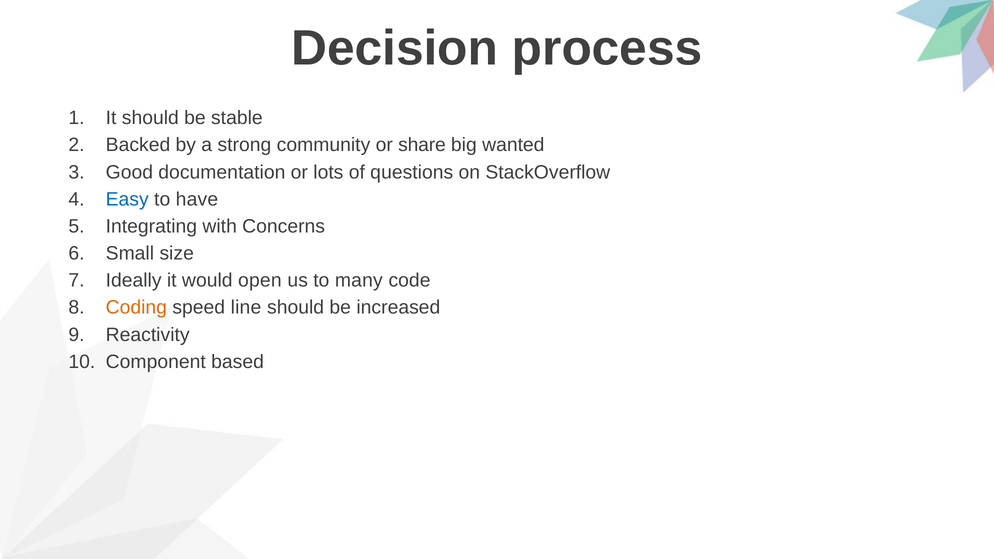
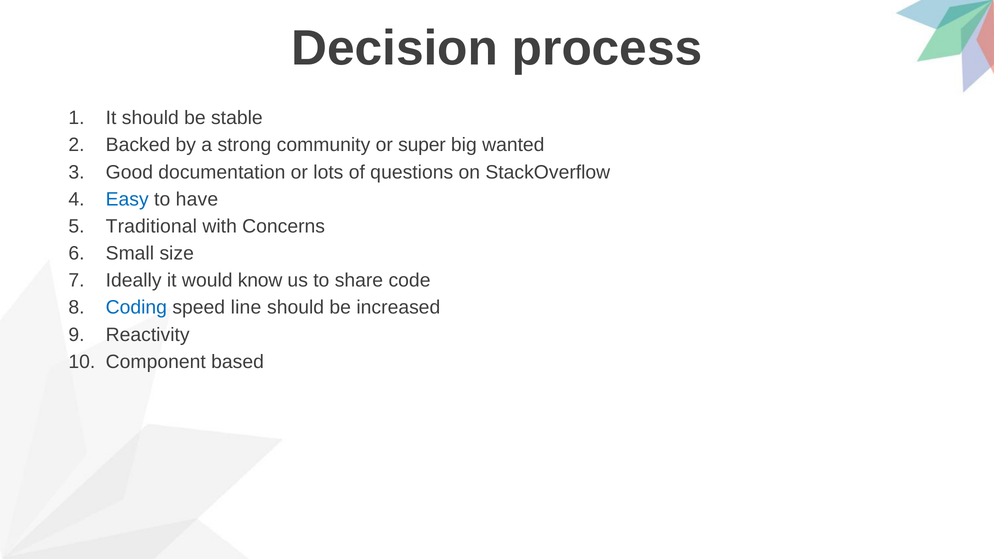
share: share -> super
Integrating: Integrating -> Traditional
open: open -> know
many: many -> share
Coding colour: orange -> blue
